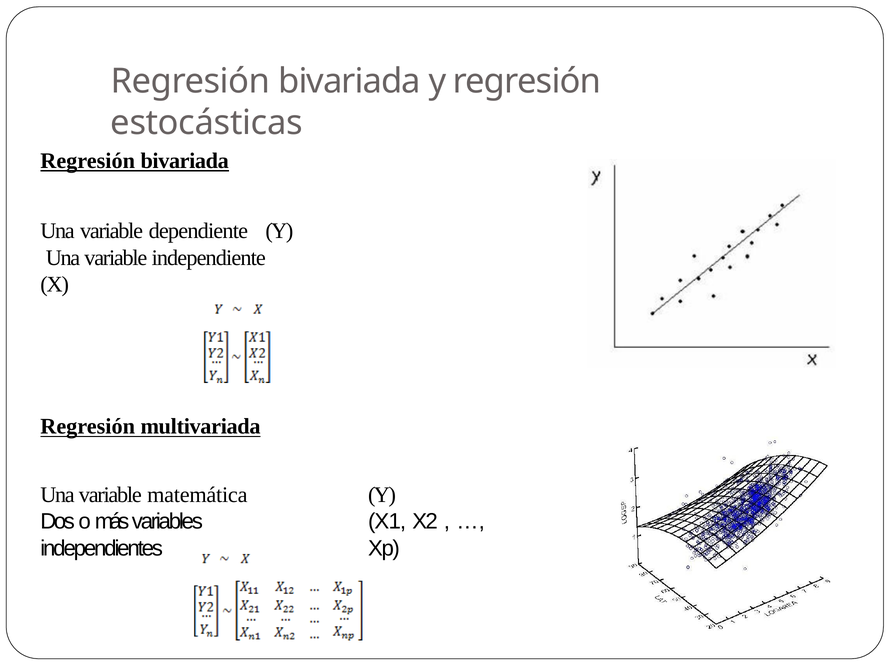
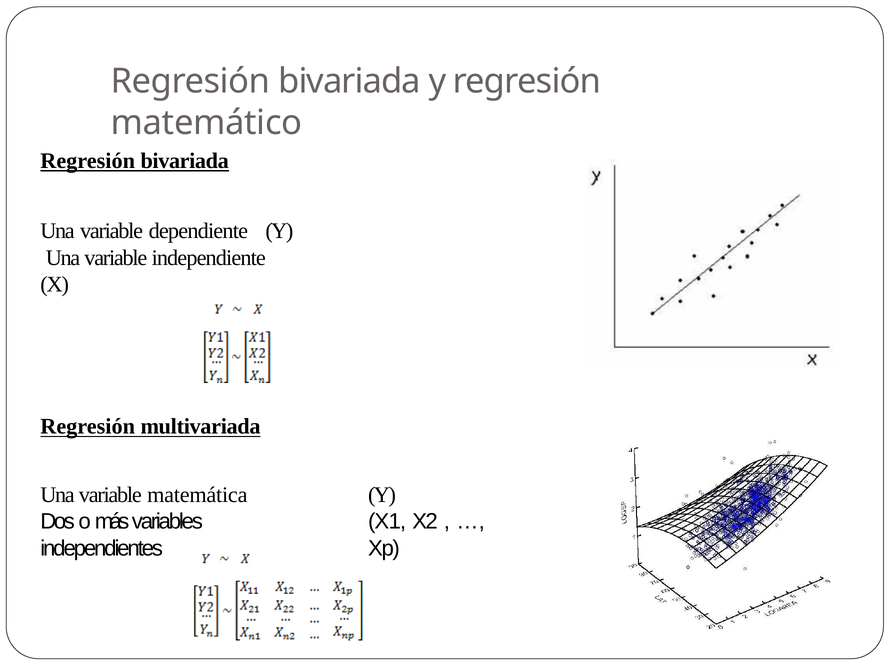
estocásticas: estocásticas -> matemático
